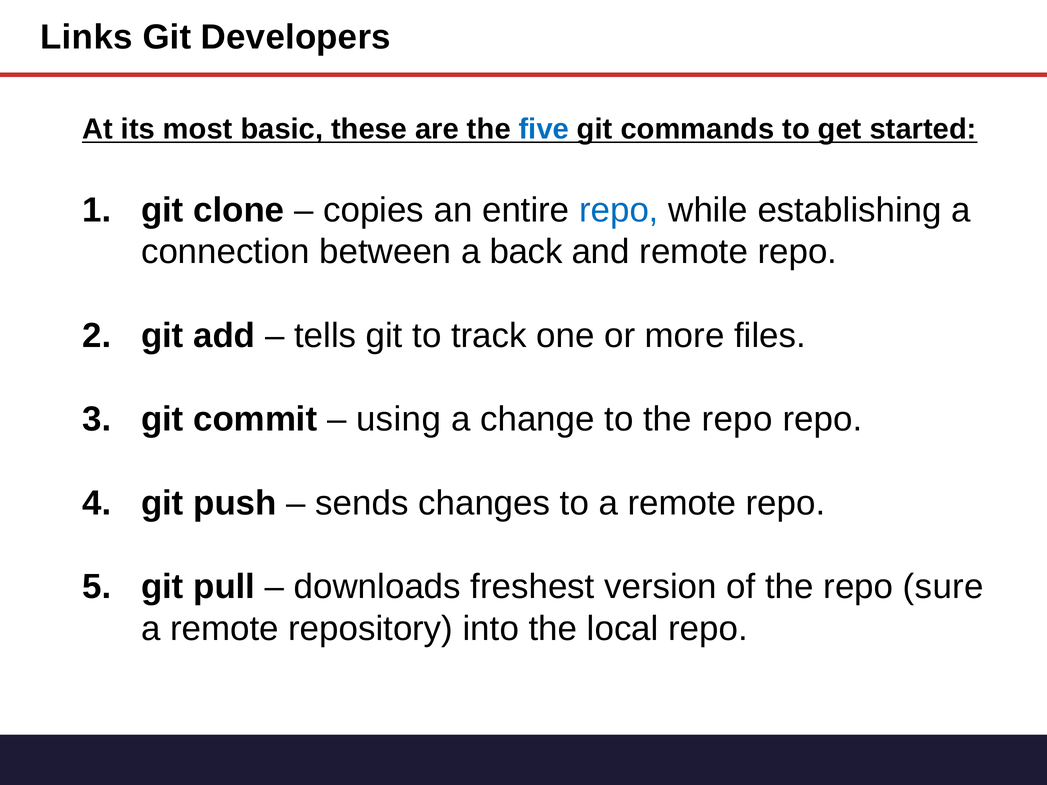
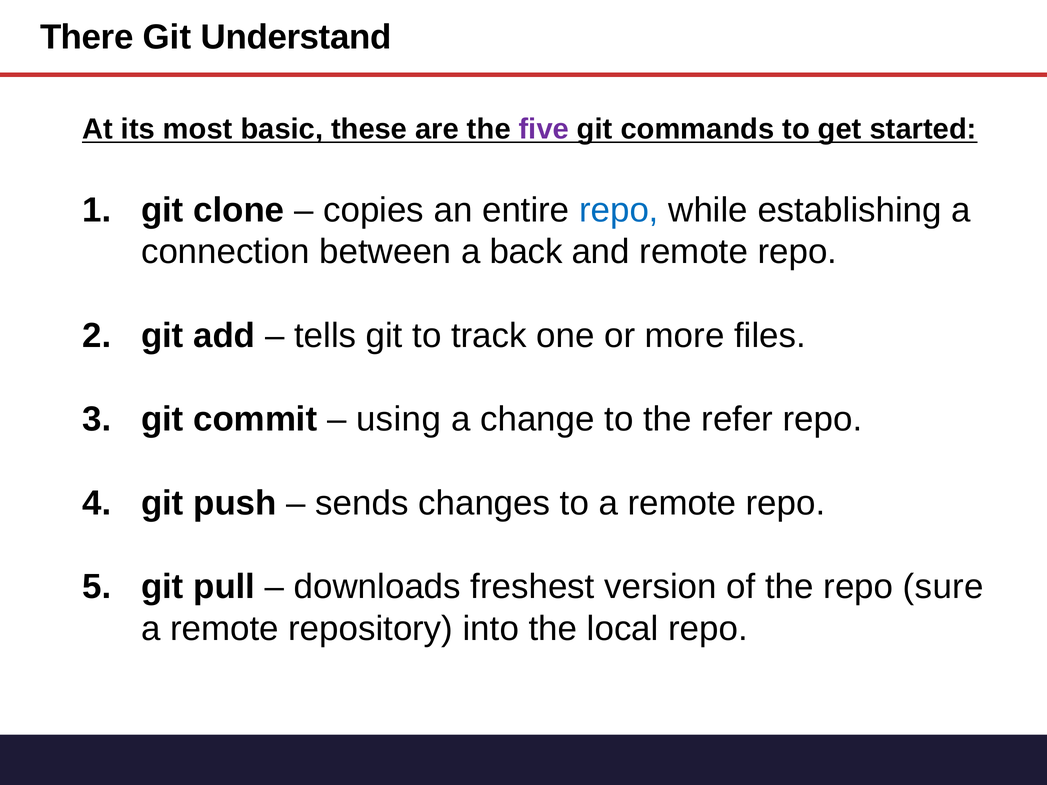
Links: Links -> There
Developers: Developers -> Understand
five colour: blue -> purple
to the repo: repo -> refer
